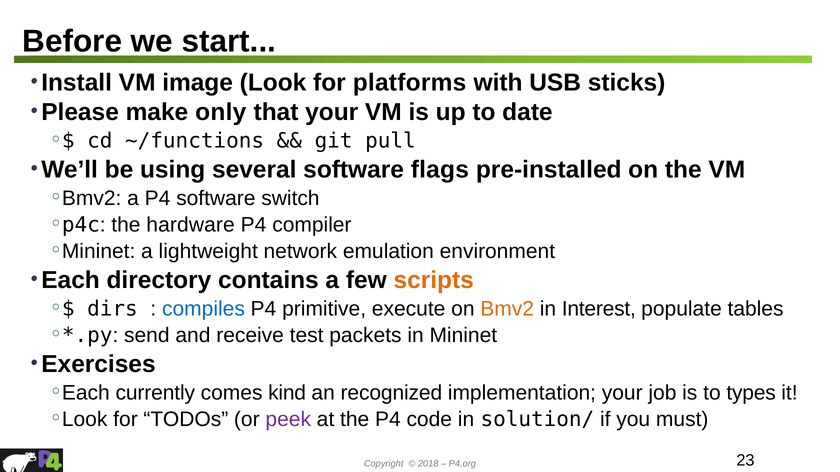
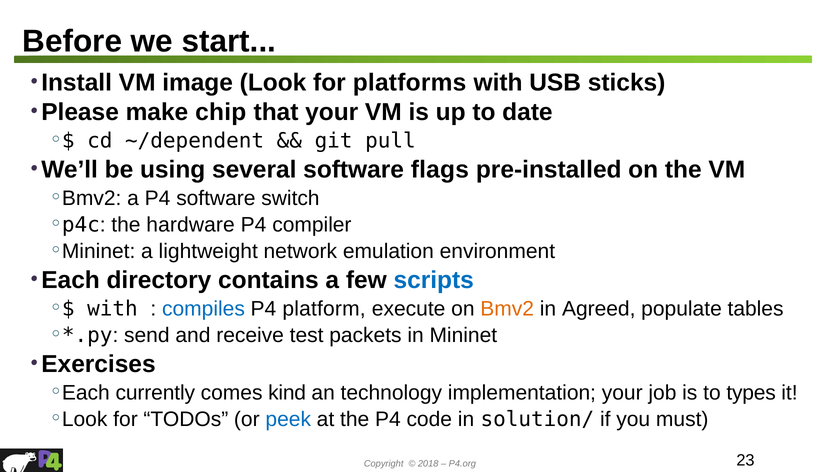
only: only -> chip
~/functions: ~/functions -> ~/dependent
scripts colour: orange -> blue
dirs at (112, 309): dirs -> with
primitive: primitive -> platform
Interest: Interest -> Agreed
recognized: recognized -> technology
peek colour: purple -> blue
